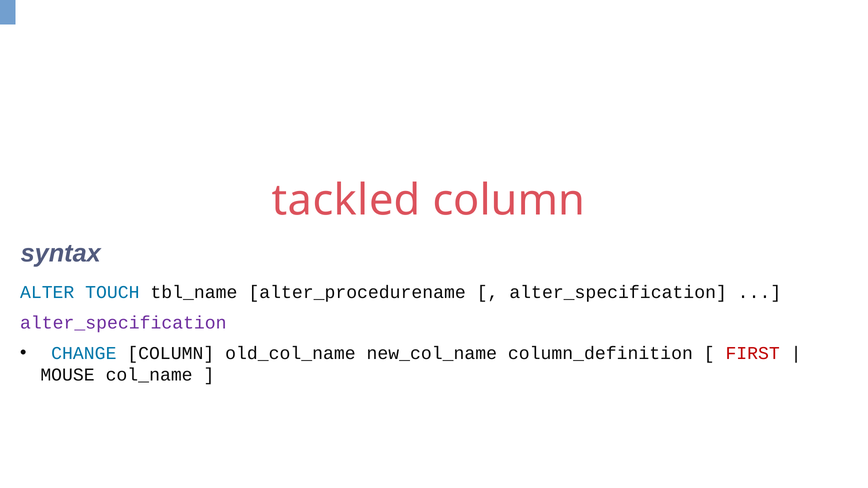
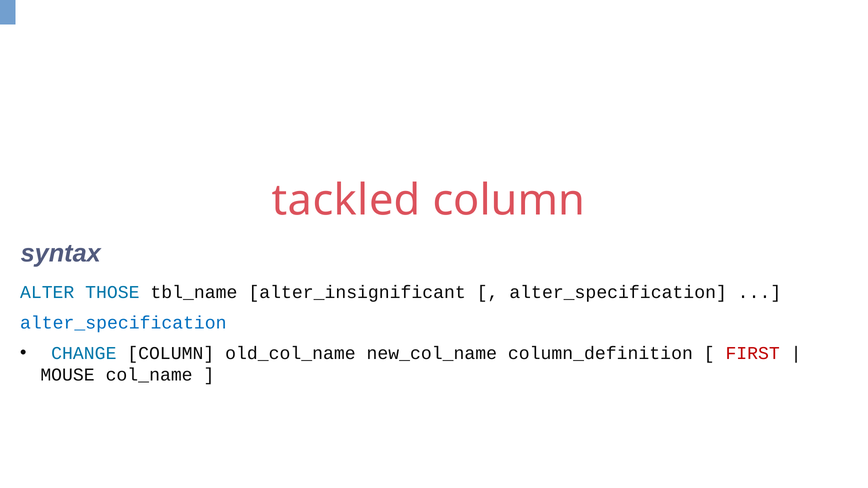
TOUCH: TOUCH -> THOSE
alter_procedurename: alter_procedurename -> alter_insignificant
alter_specification at (123, 323) colour: purple -> blue
